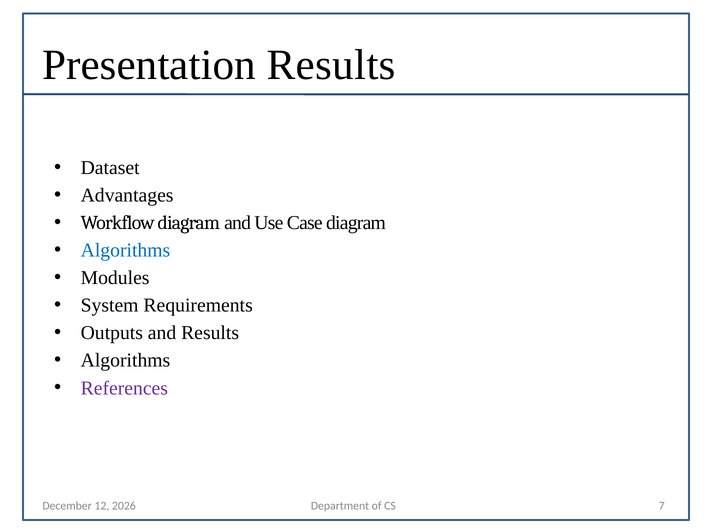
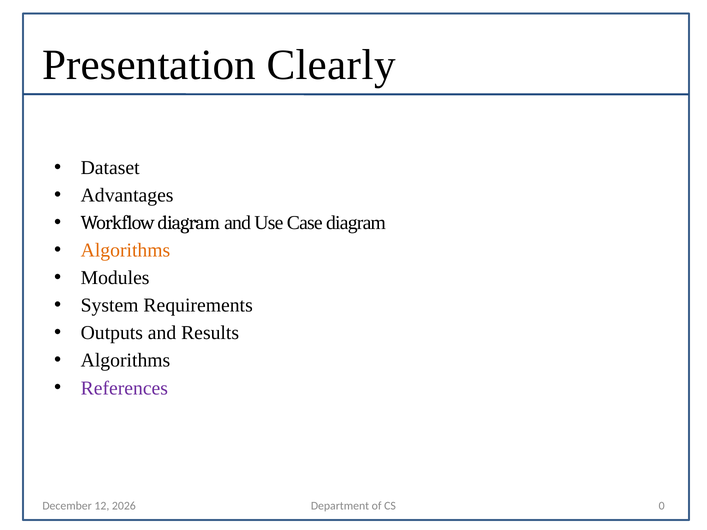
Presentation Results: Results -> Clearly
Algorithms at (125, 251) colour: blue -> orange
7: 7 -> 0
